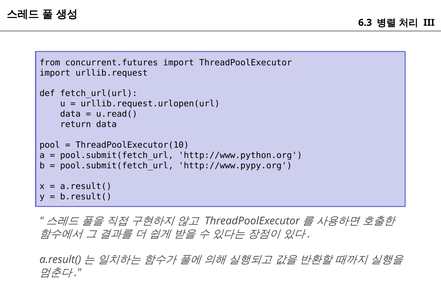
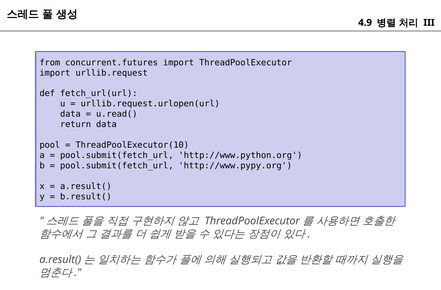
6.3: 6.3 -> 4.9
